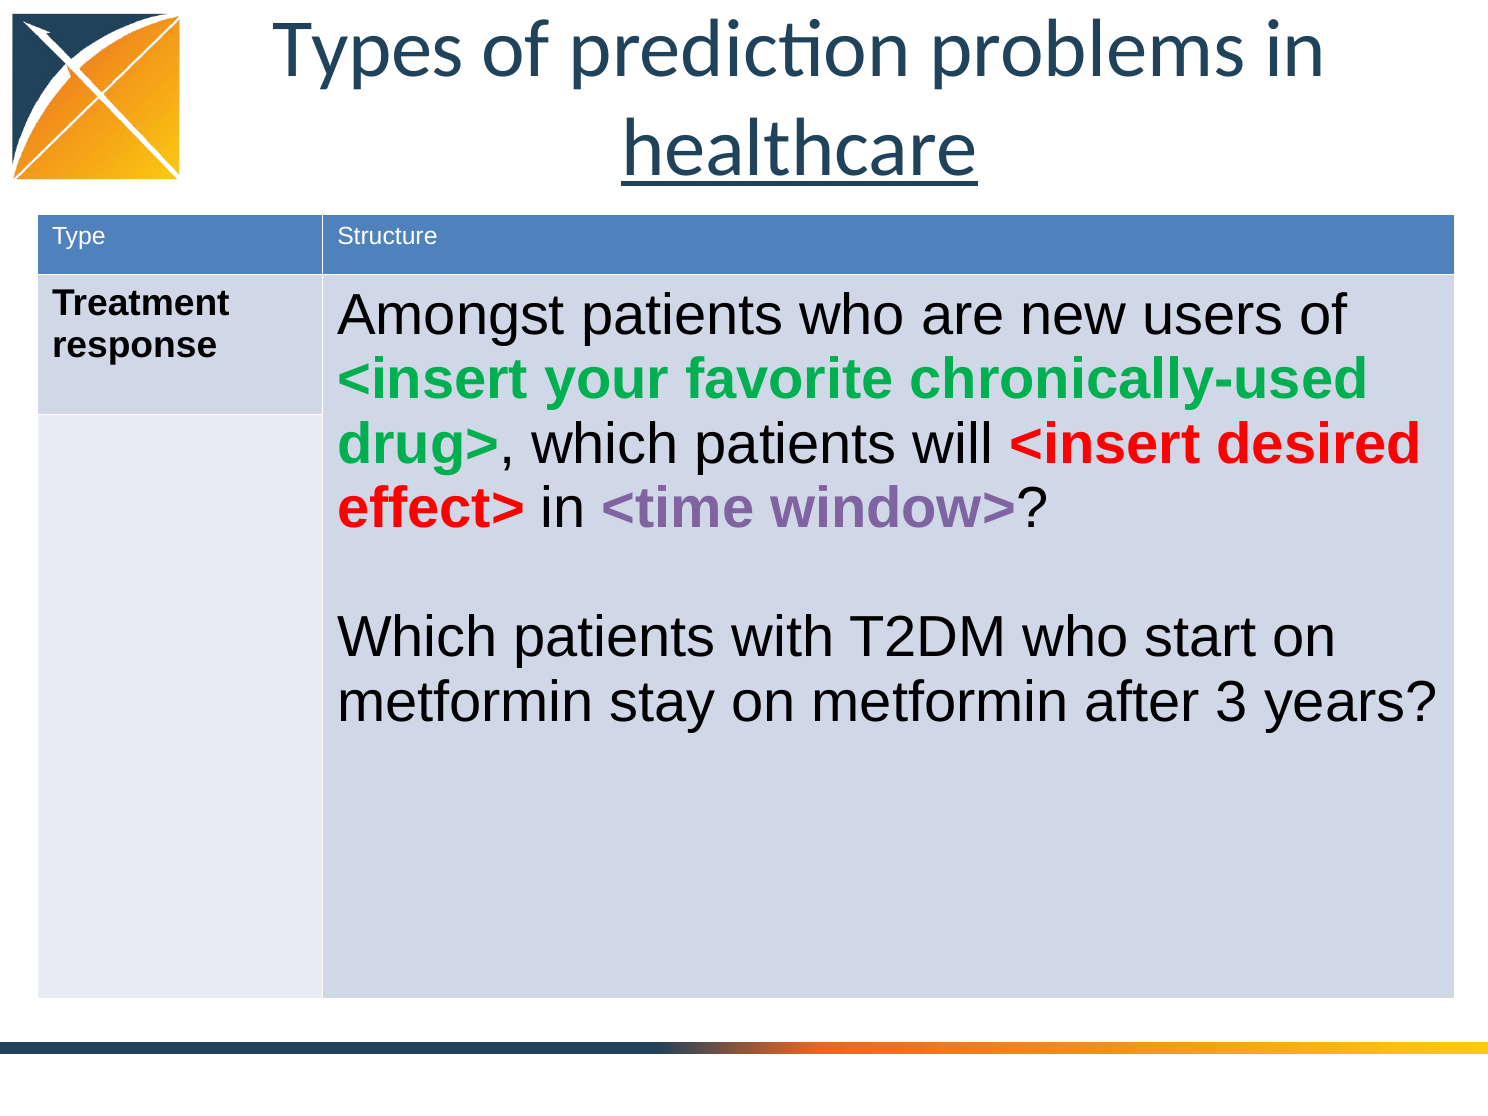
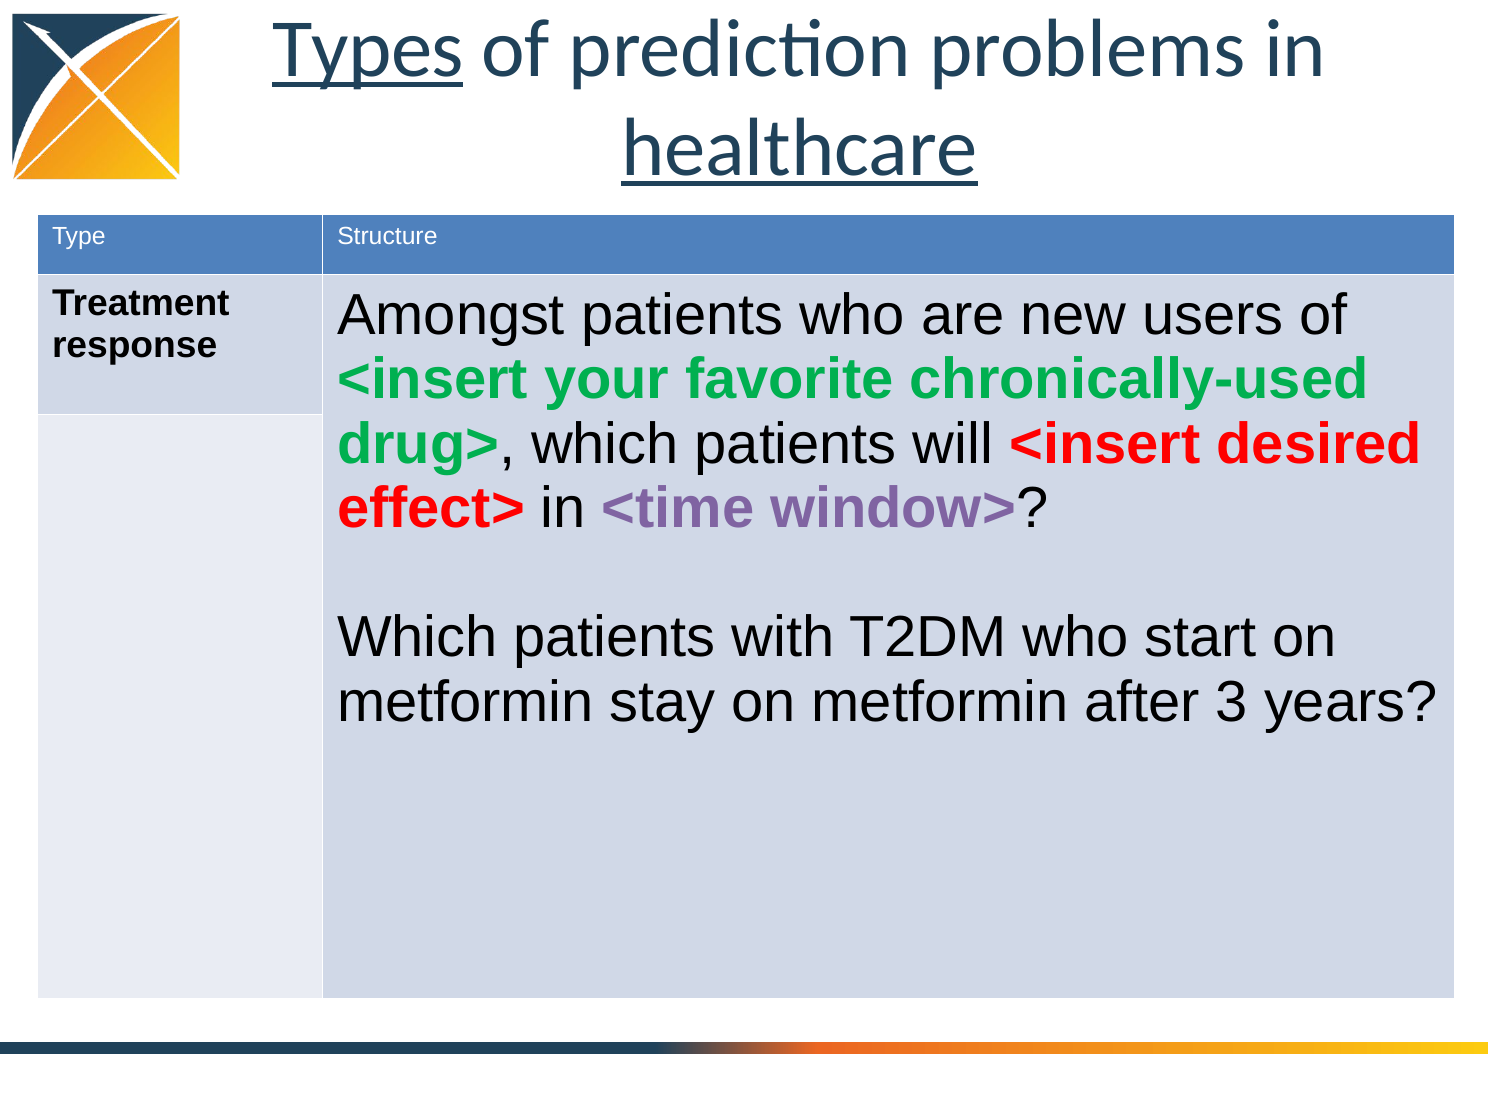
Types underline: none -> present
